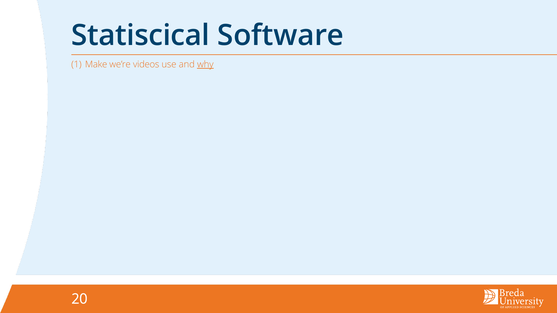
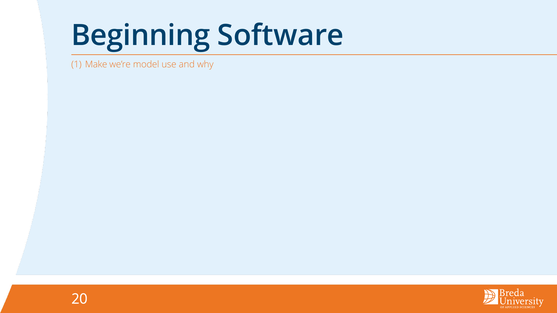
Statiscical: Statiscical -> Beginning
videos: videos -> model
why underline: present -> none
